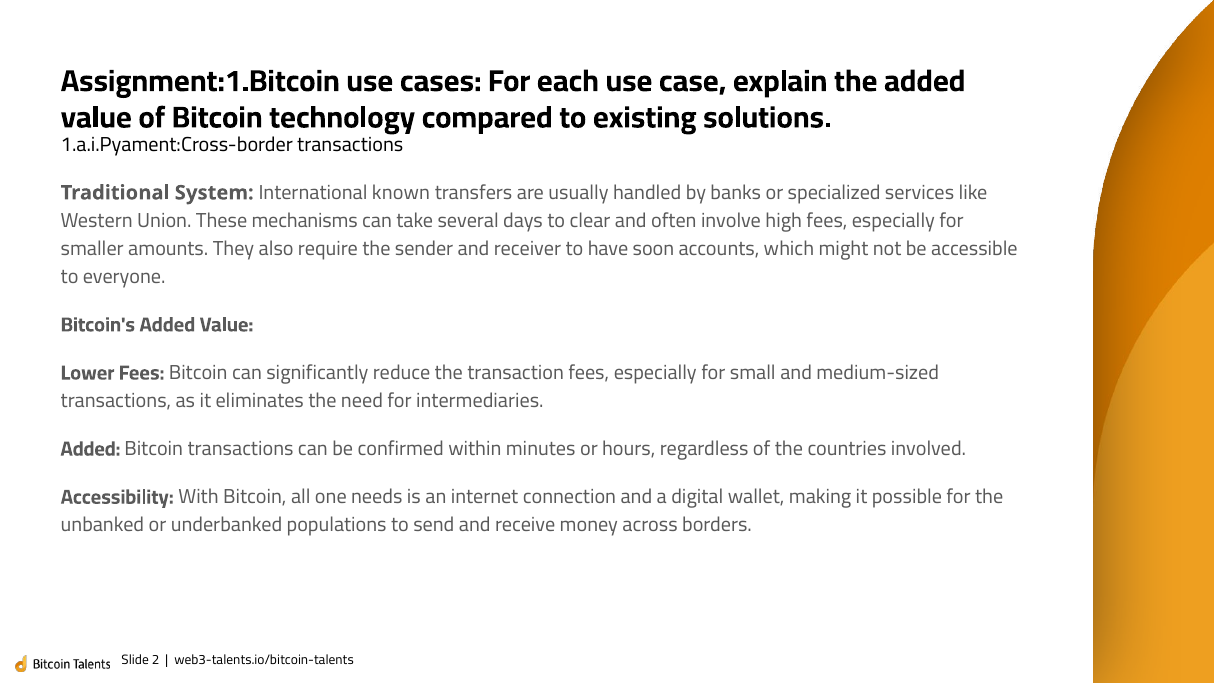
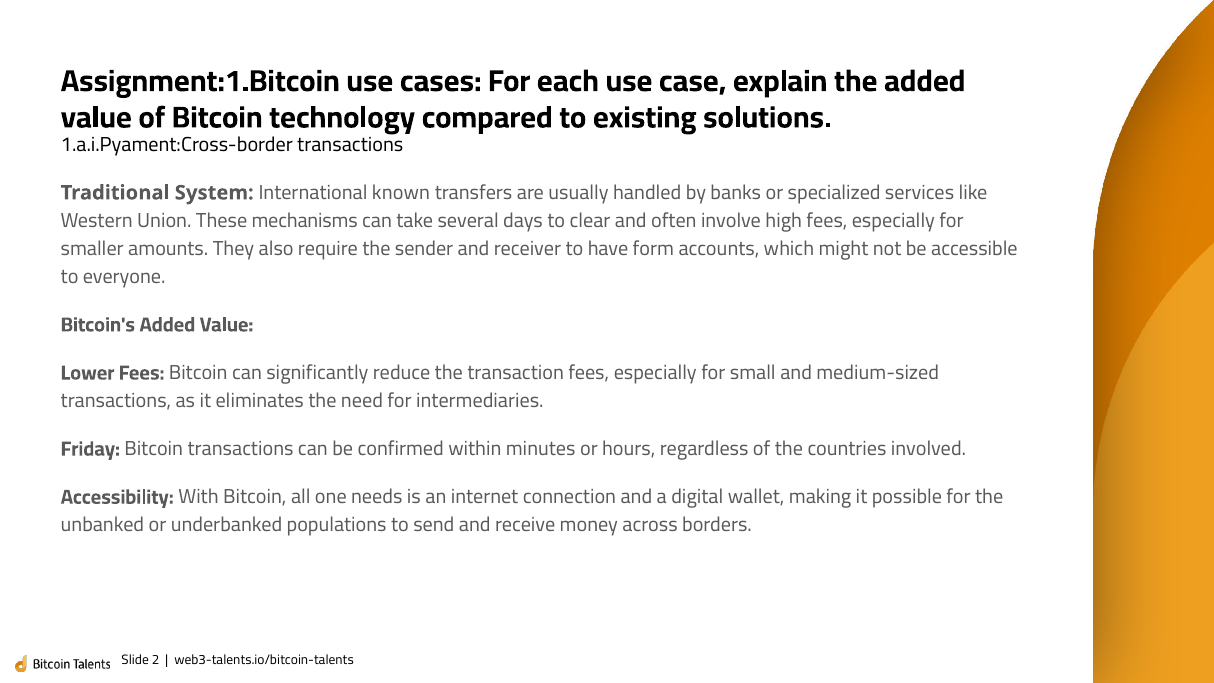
soon: soon -> form
Added at (90, 449): Added -> Friday
